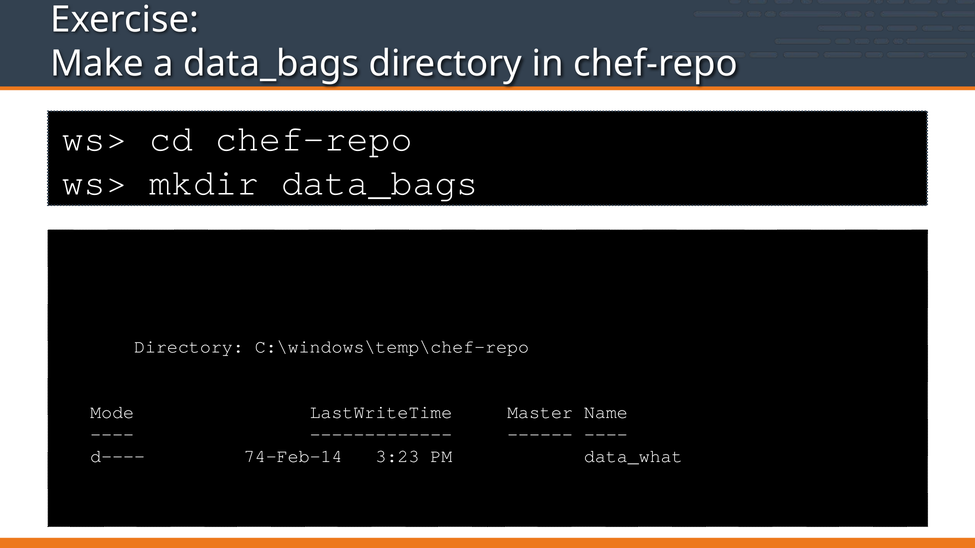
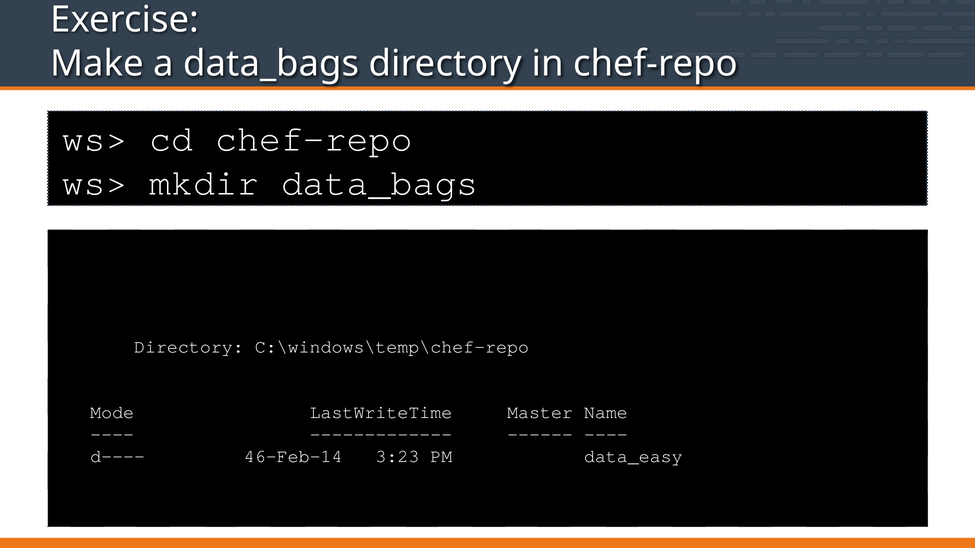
74-Feb-14: 74-Feb-14 -> 46-Feb-14
data_what: data_what -> data_easy
